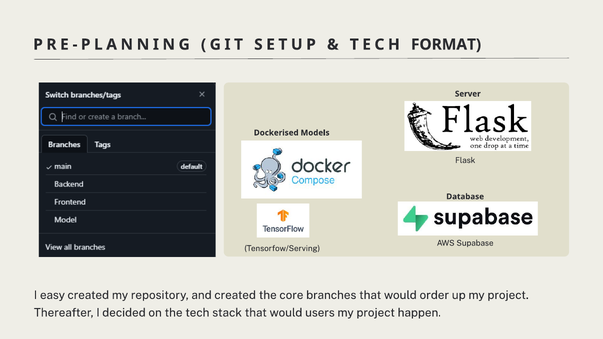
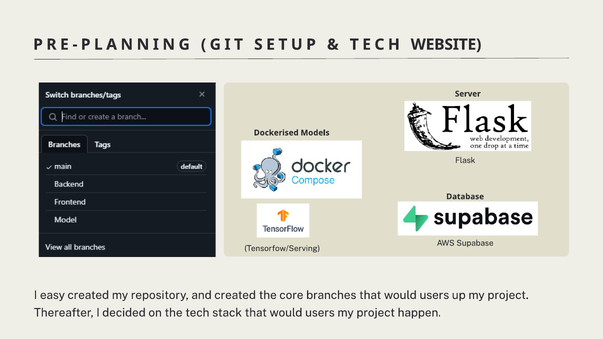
FORMAT: FORMAT -> WEBSITE
branches that would order: order -> users
